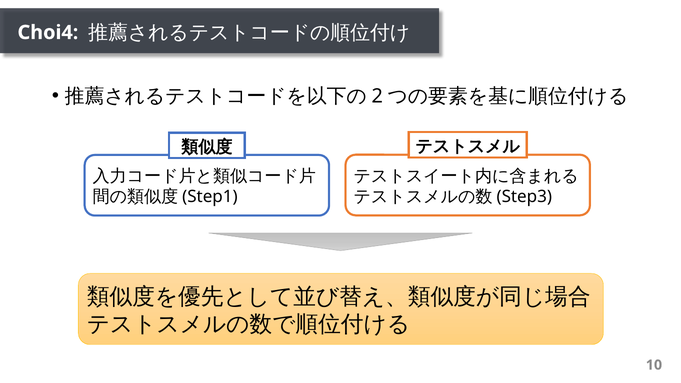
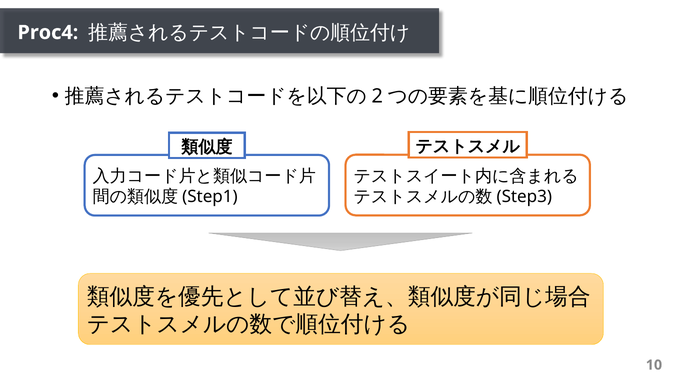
Choi4: Choi4 -> Proc4
